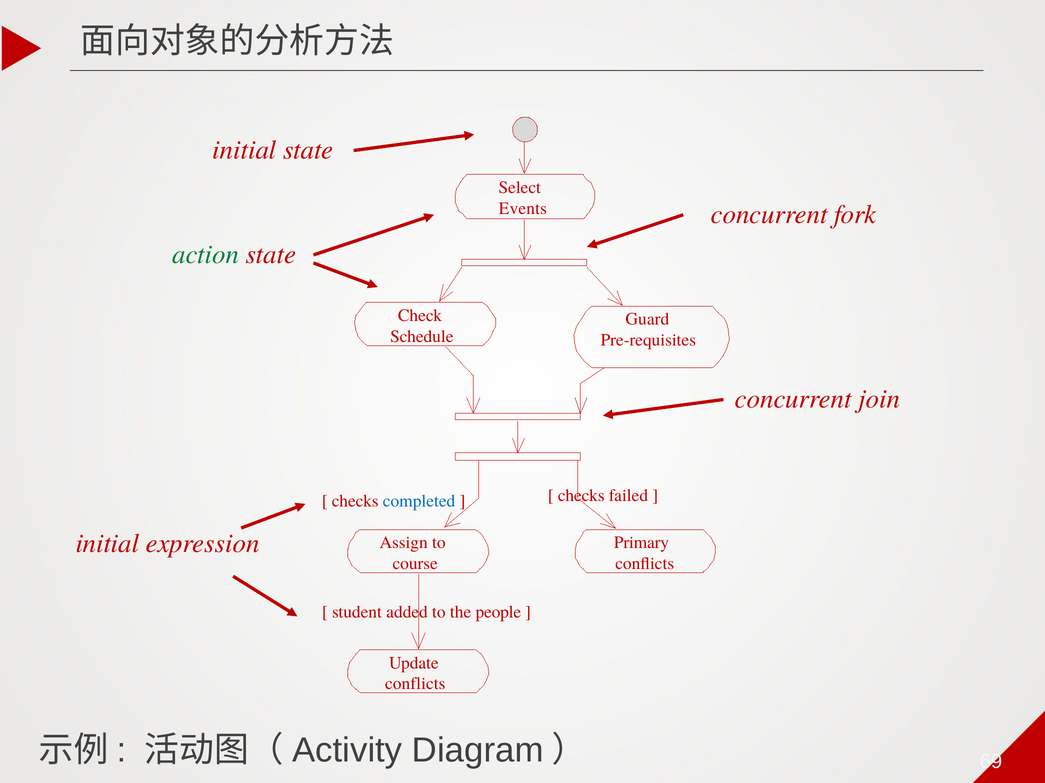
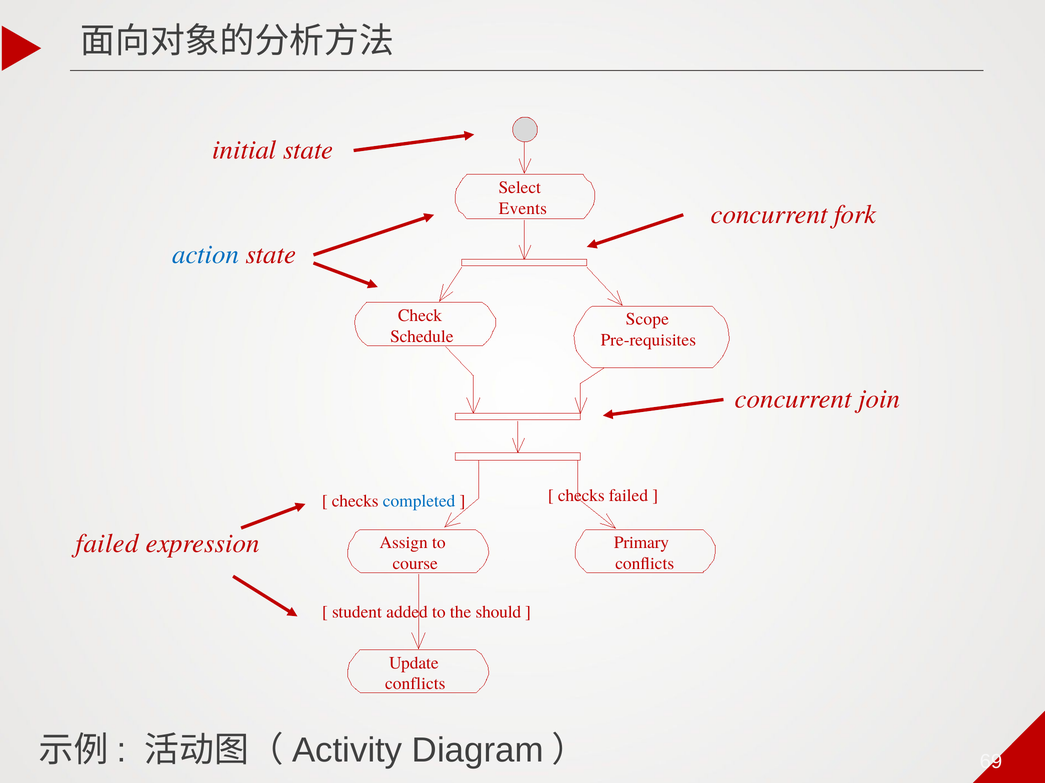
action colour: green -> blue
Guard: Guard -> Scope
initial at (107, 544): initial -> failed
people: people -> should
